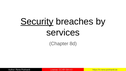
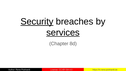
services underline: none -> present
